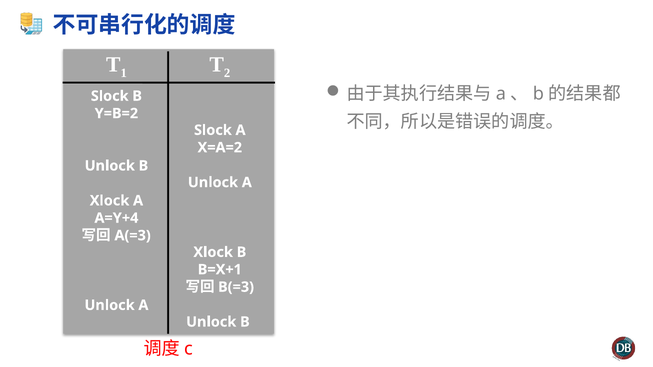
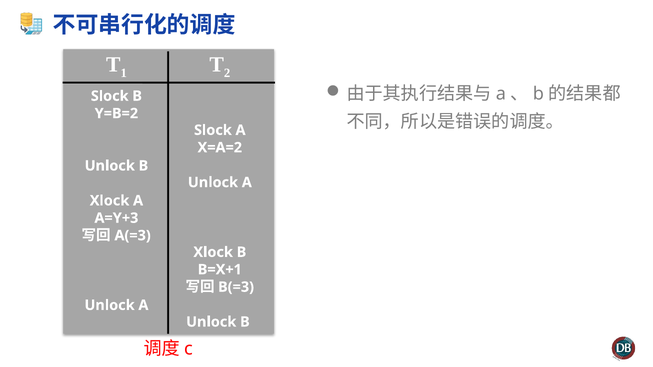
A=Y+4: A=Y+4 -> A=Y+3
